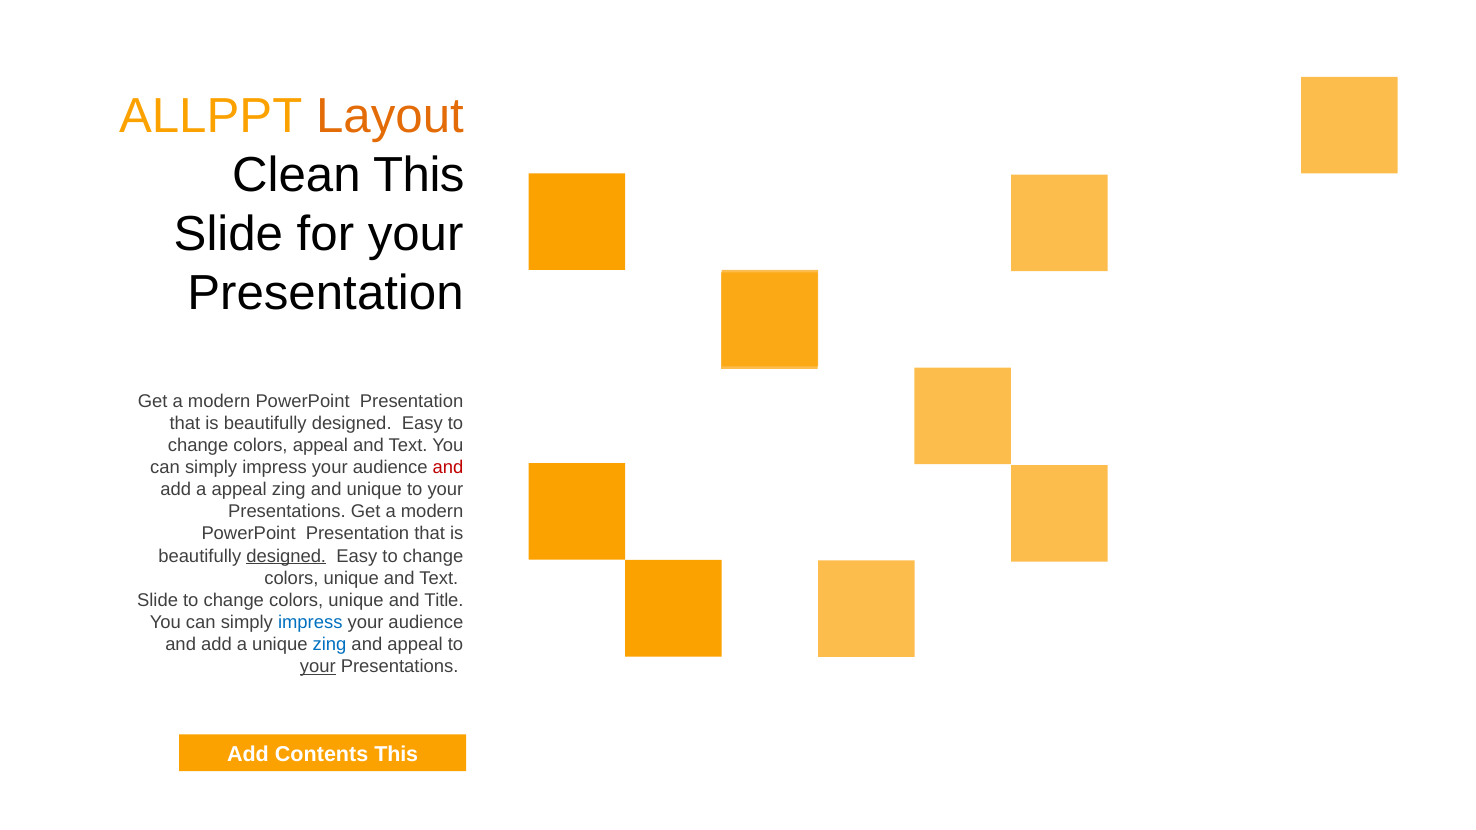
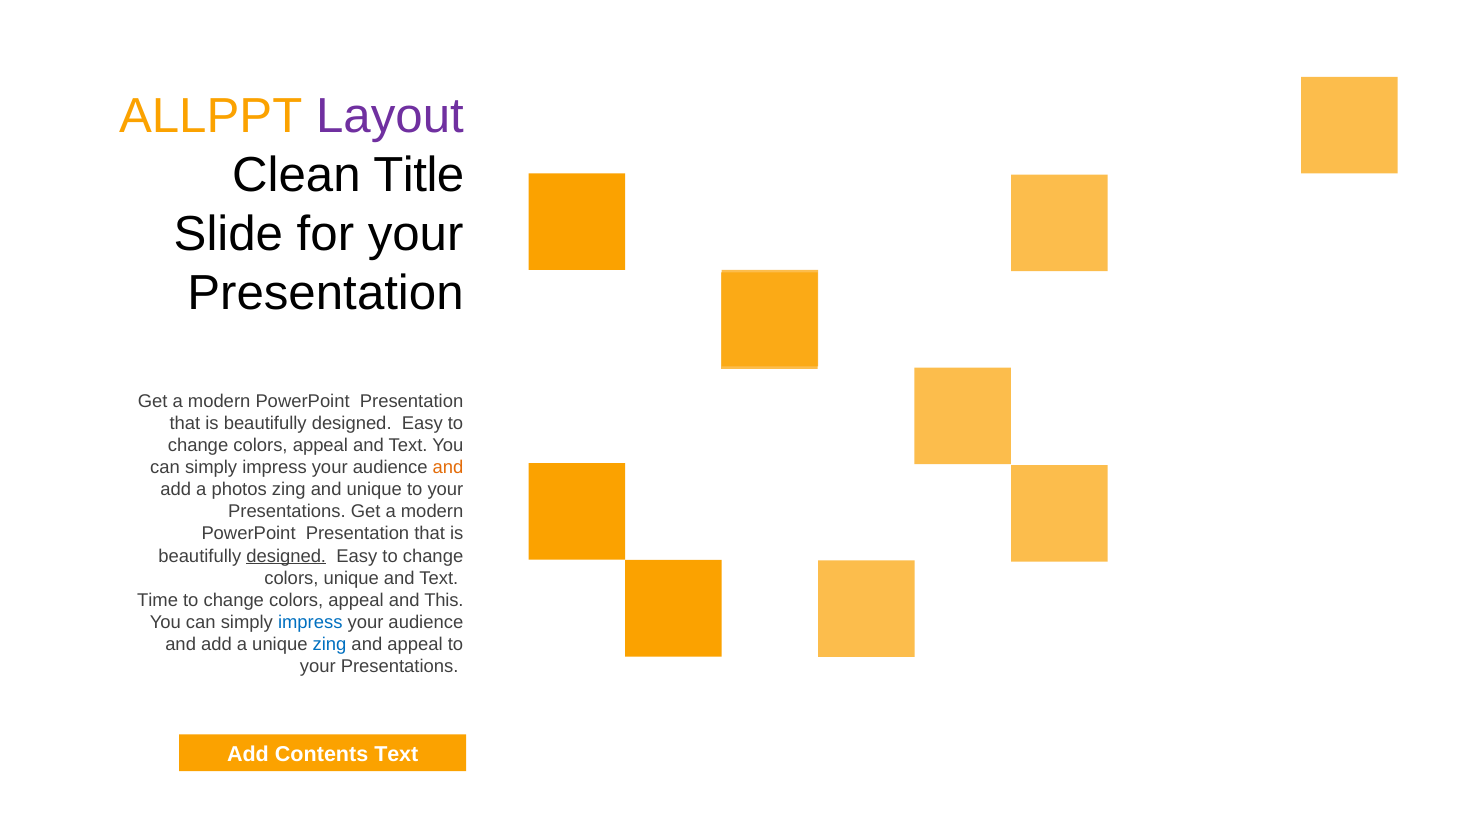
Layout colour: orange -> purple
Clean This: This -> Title
and at (448, 468) colour: red -> orange
a appeal: appeal -> photos
Slide at (158, 600): Slide -> Time
unique at (356, 600): unique -> appeal
Title: Title -> This
your at (318, 667) underline: present -> none
Contents This: This -> Text
